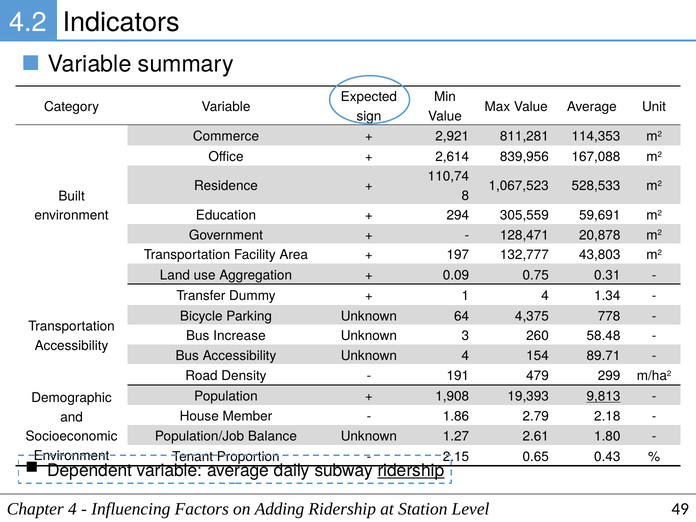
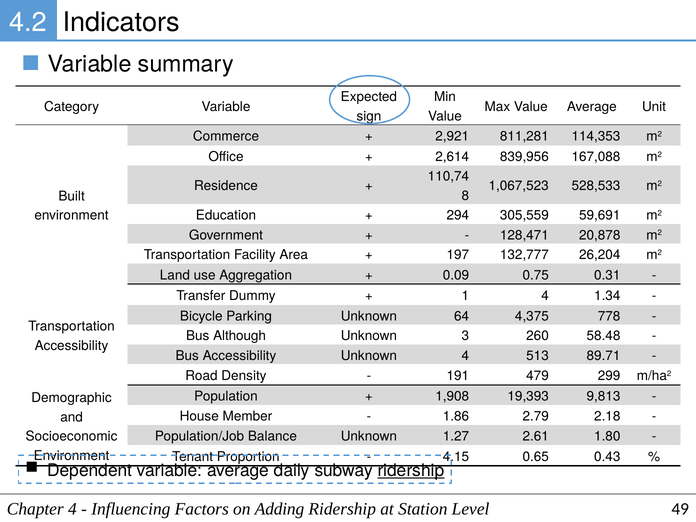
43,803: 43,803 -> 26,204
Increase: Increase -> Although
154: 154 -> 513
9,813 underline: present -> none
2.15: 2.15 -> 4.15
